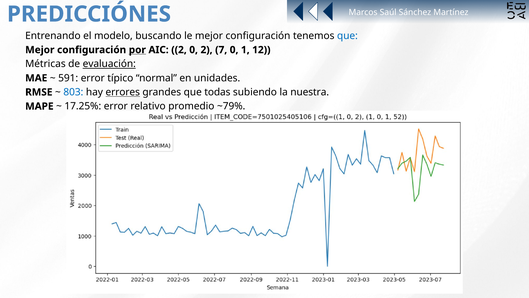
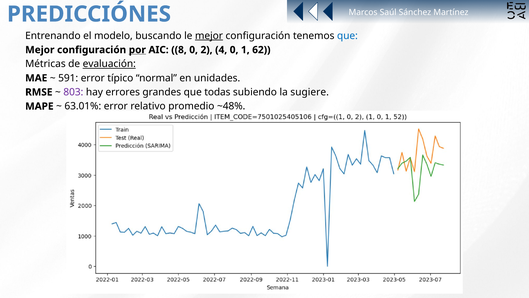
mejor at (209, 36) underline: none -> present
AIC 2: 2 -> 8
7: 7 -> 4
12: 12 -> 62
803 colour: blue -> purple
errores underline: present -> none
nuestra: nuestra -> sugiere
17.25%: 17.25% -> 63.01%
~79%: ~79% -> ~48%
